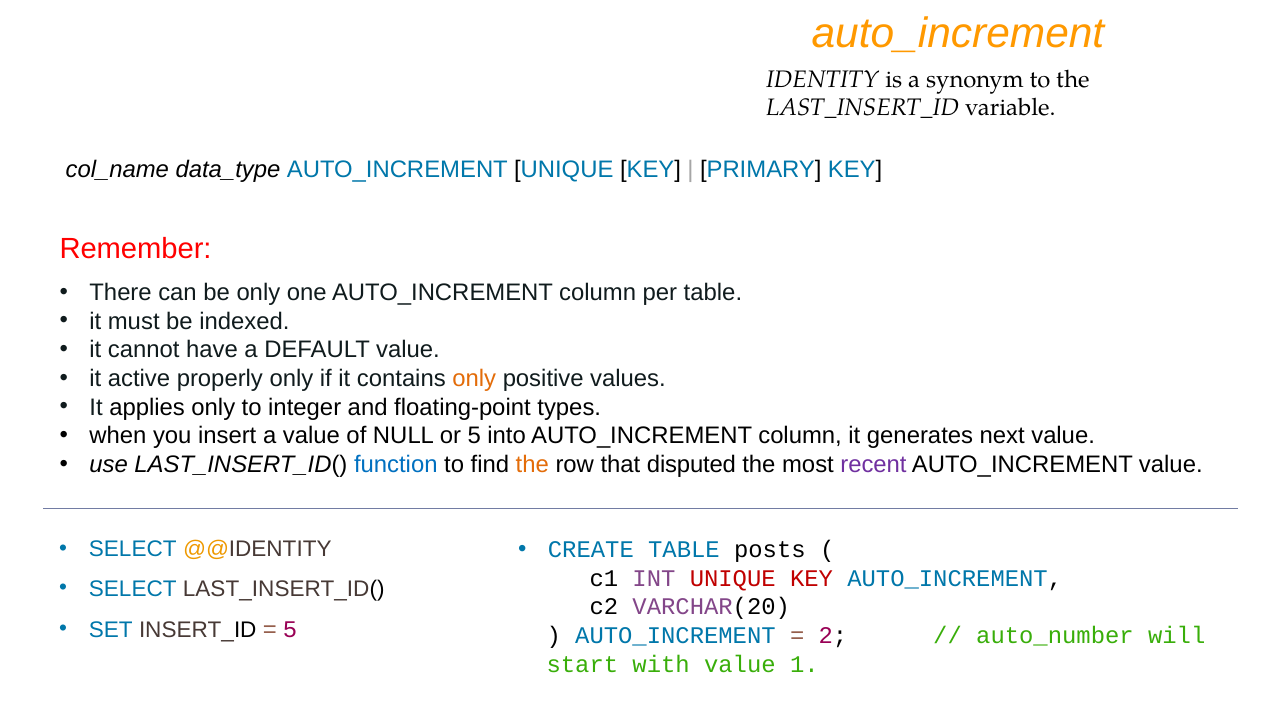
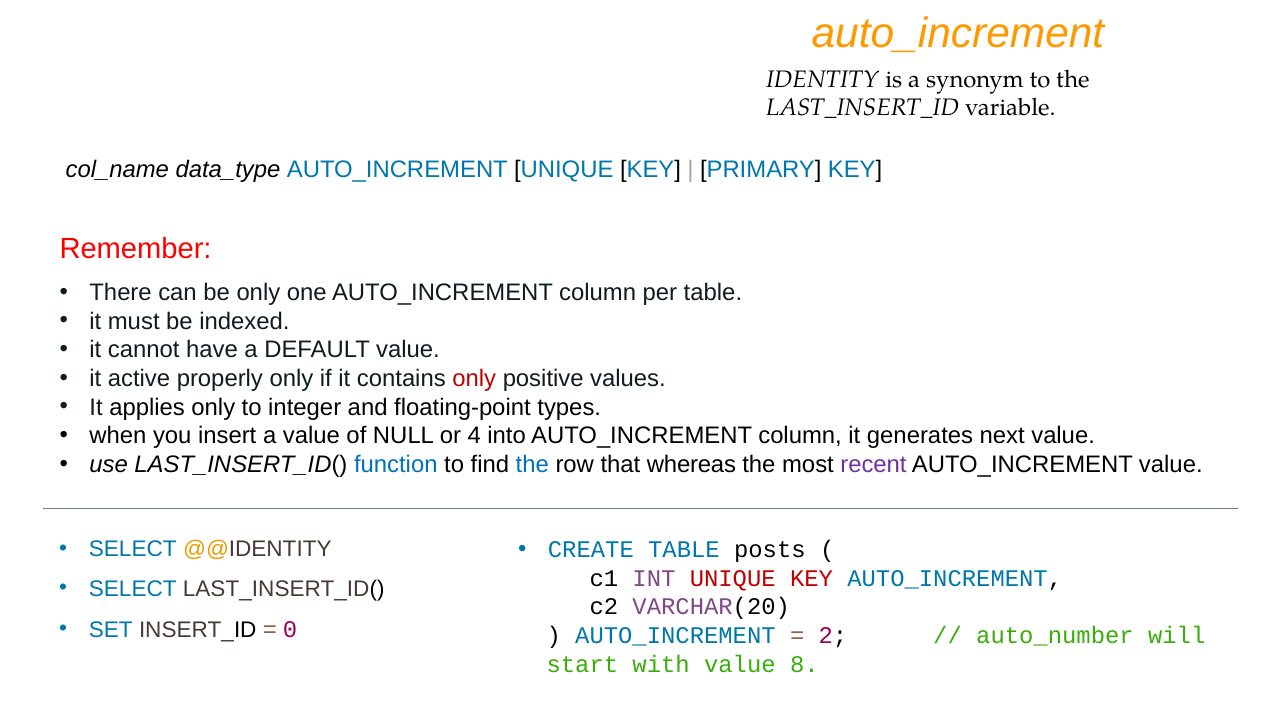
only at (474, 379) colour: orange -> red
or 5: 5 -> 4
the at (532, 464) colour: orange -> blue
disputed: disputed -> whereas
5 at (290, 629): 5 -> 0
1: 1 -> 8
